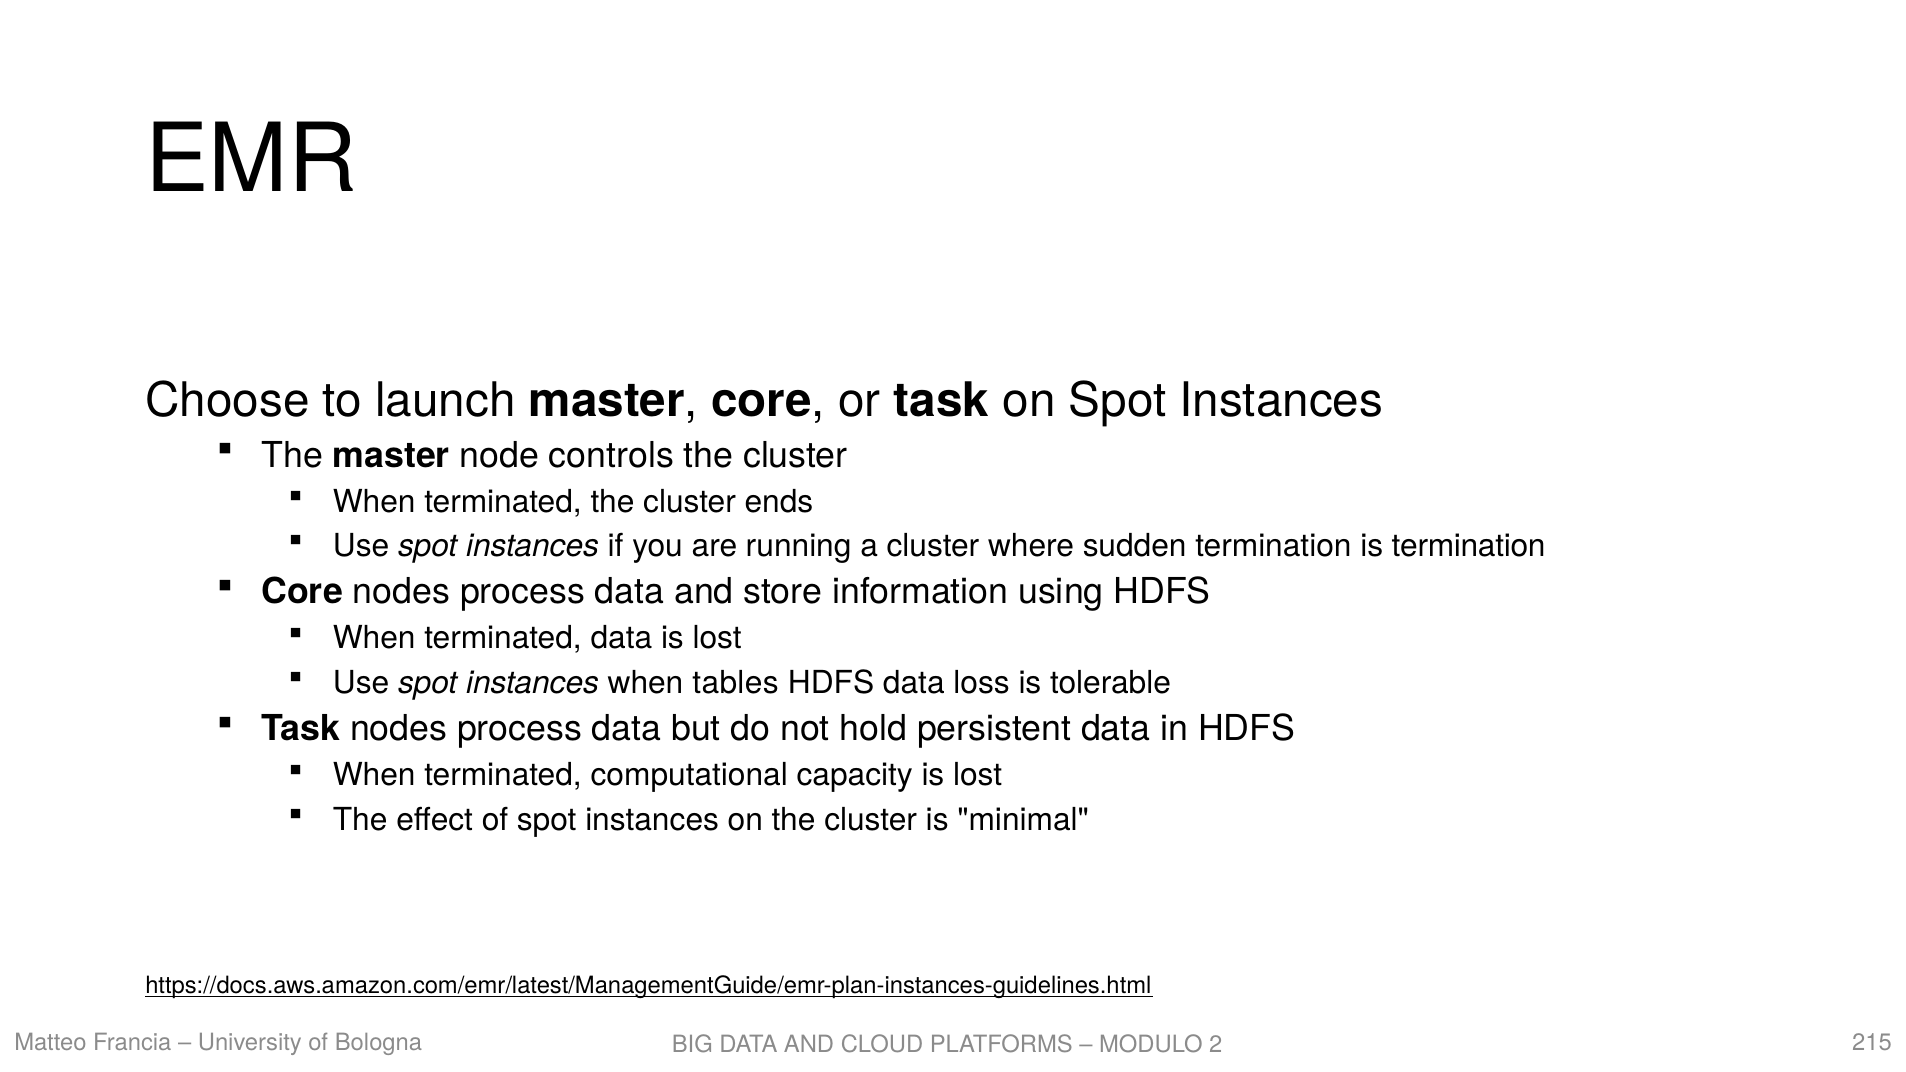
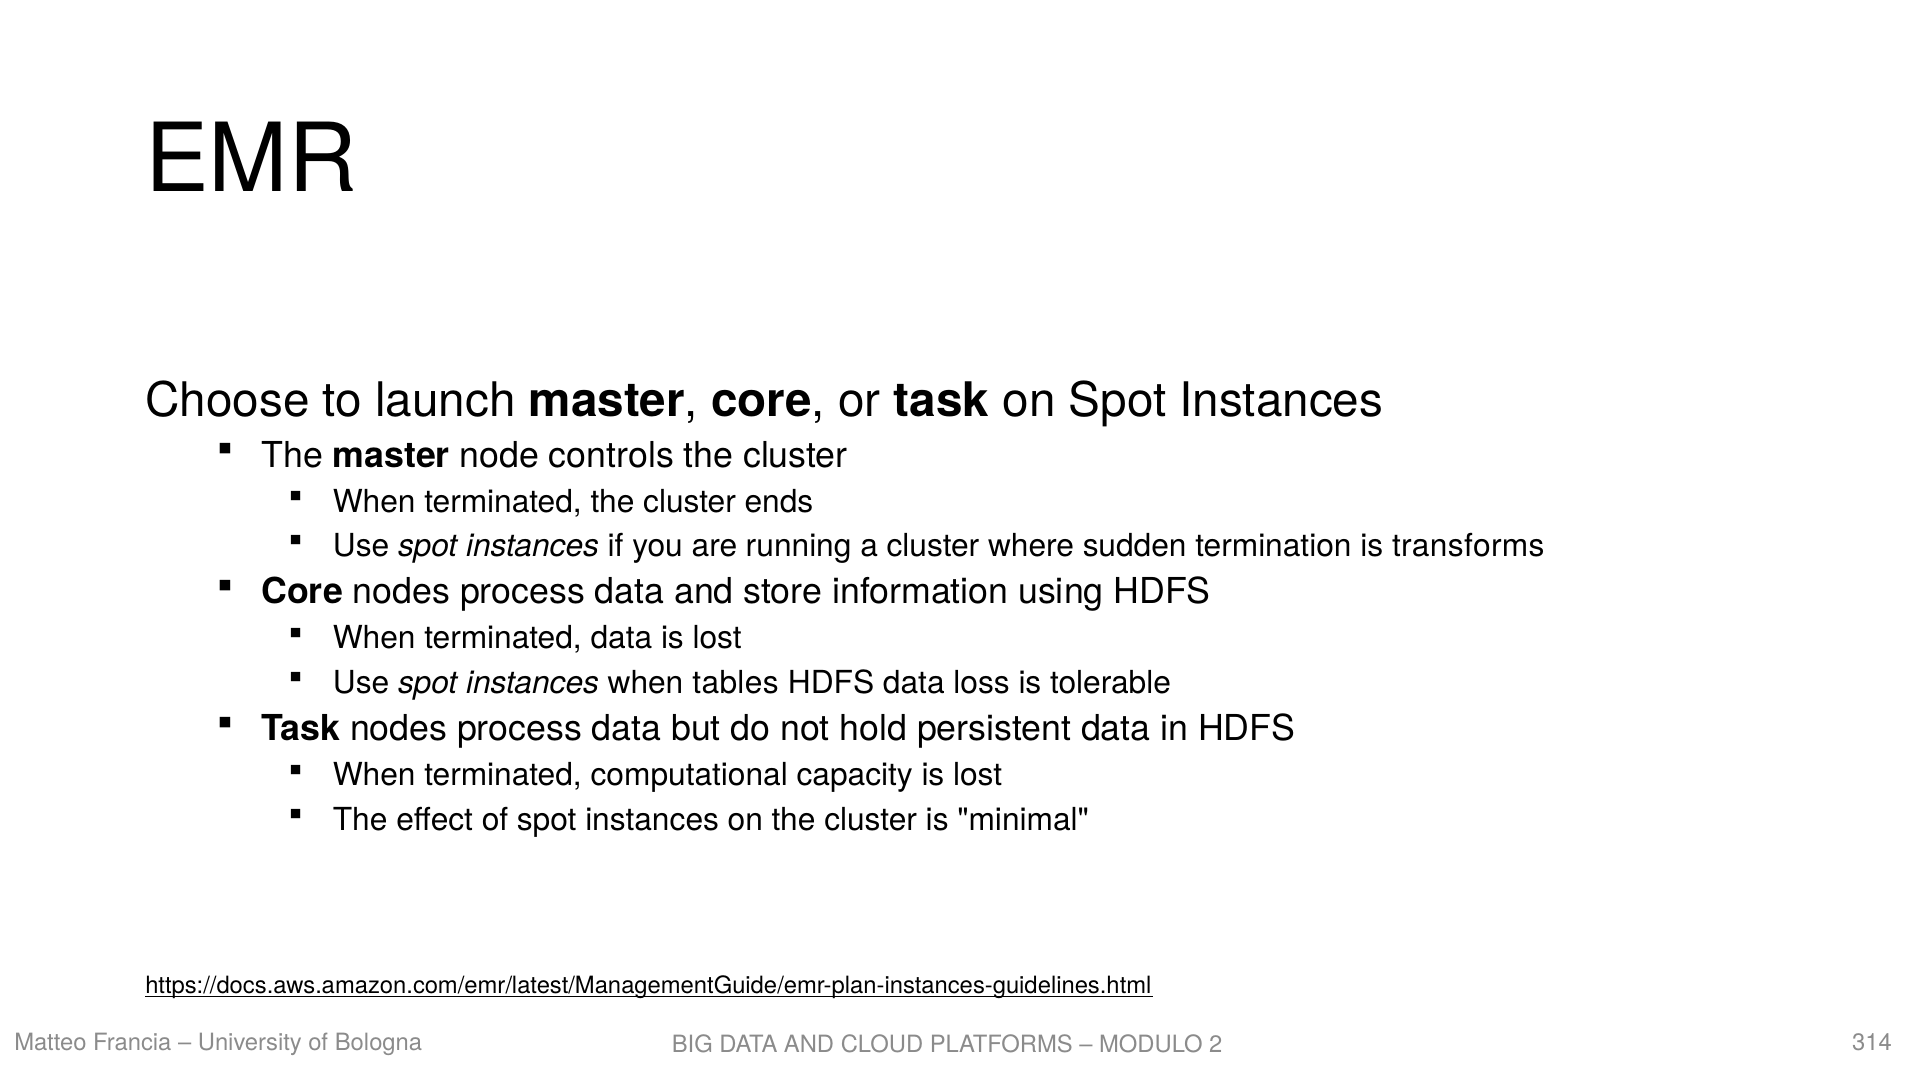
is termination: termination -> transforms
215: 215 -> 314
